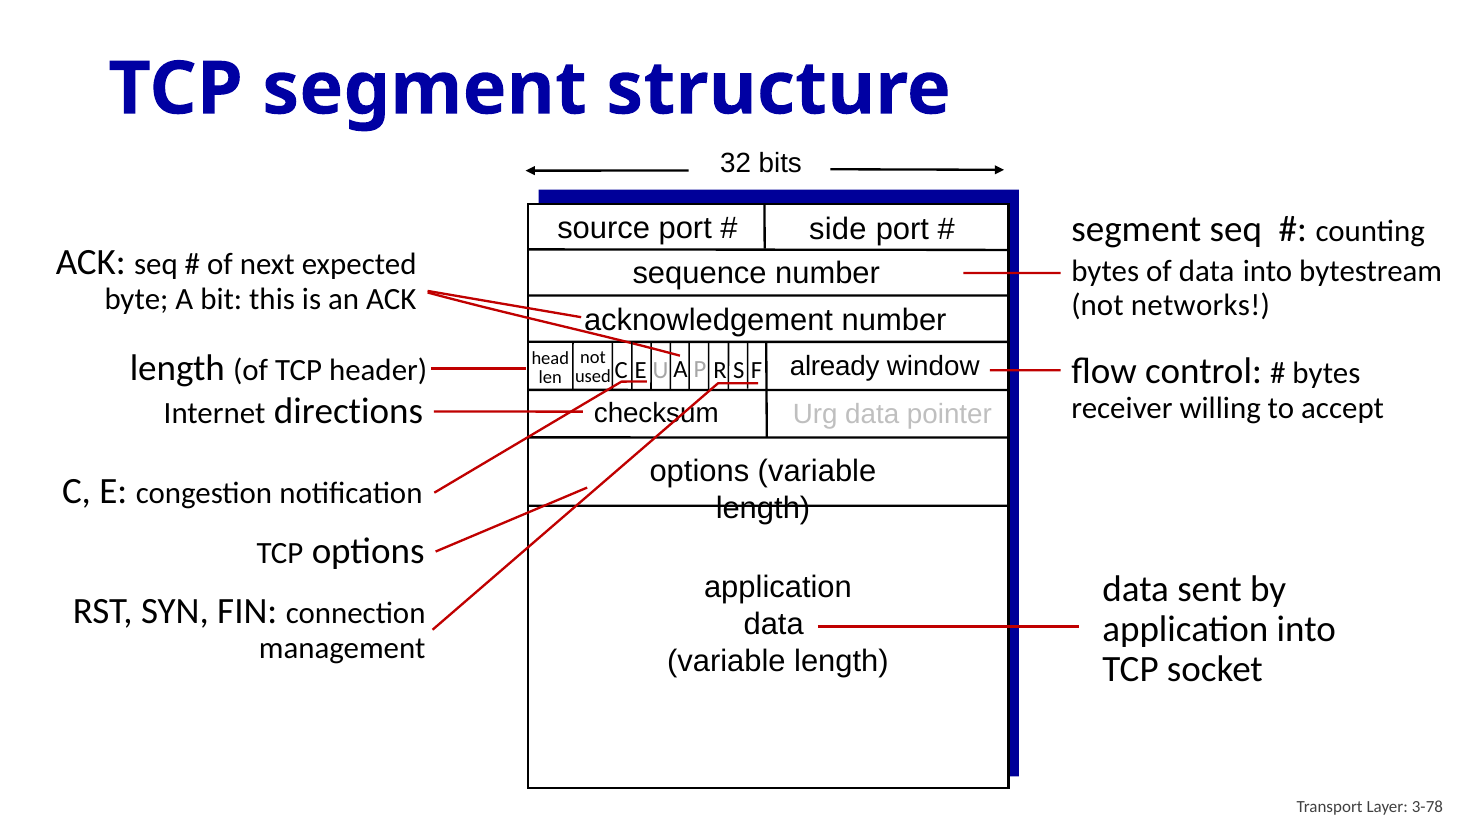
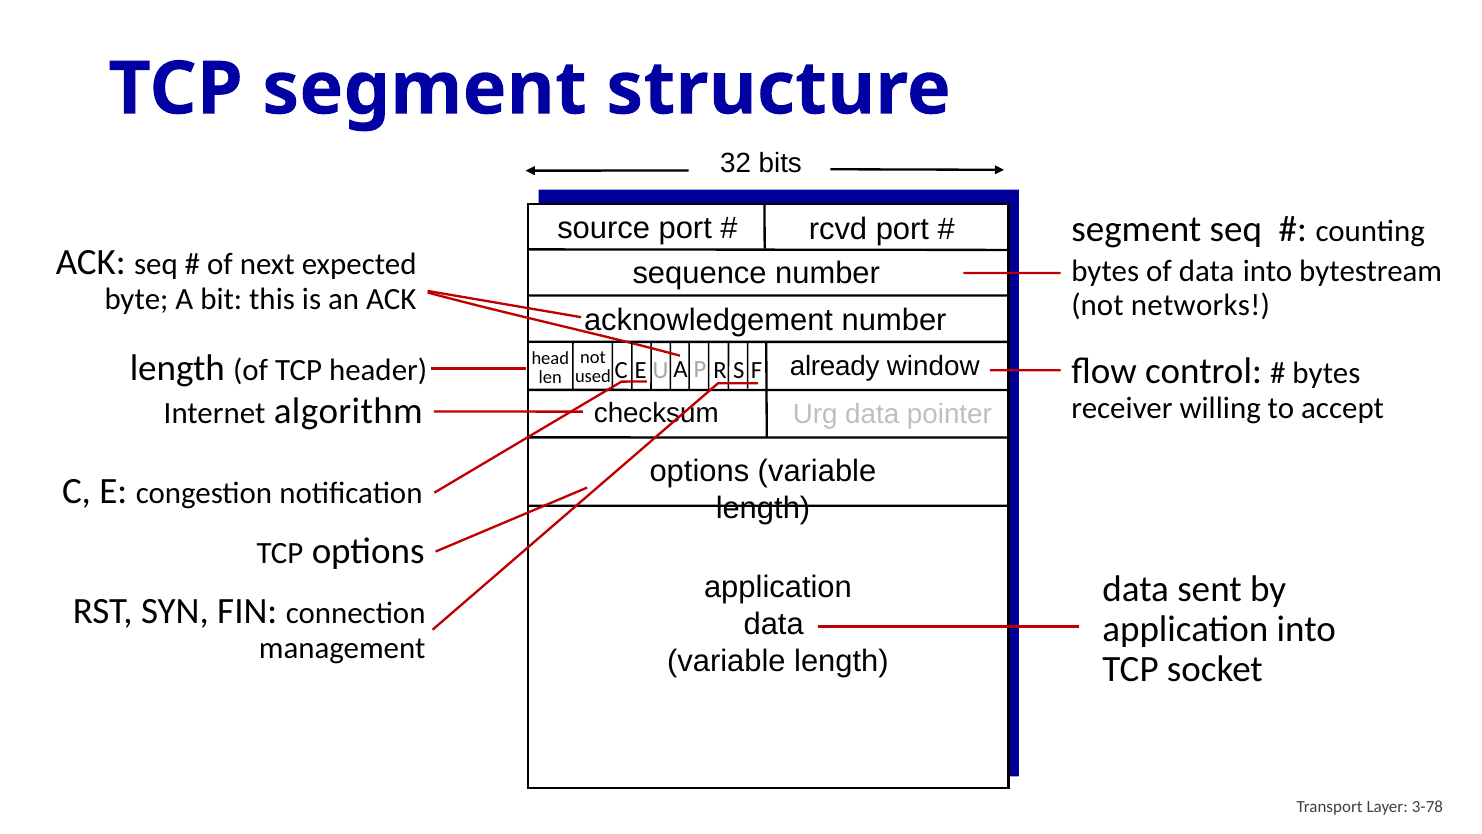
side: side -> rcvd
directions: directions -> algorithm
